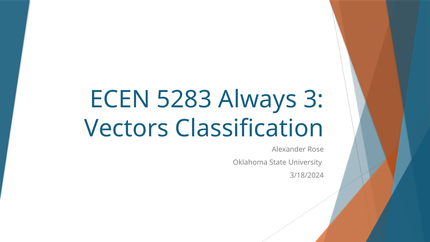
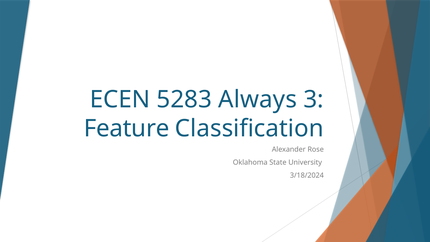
Vectors: Vectors -> Feature
